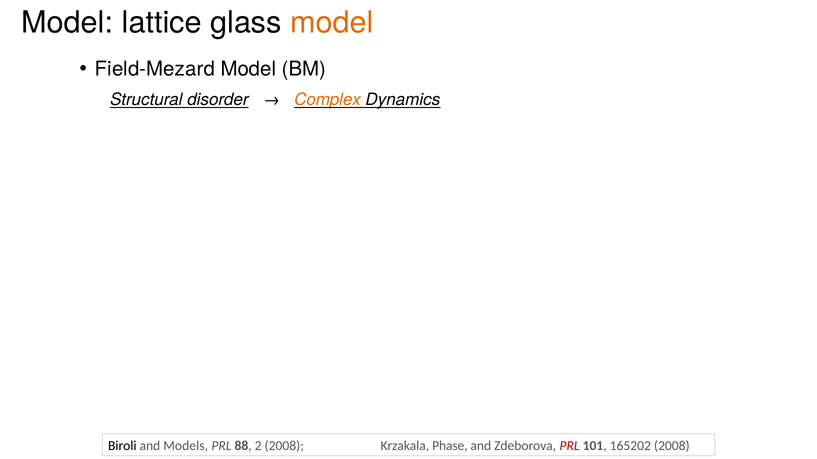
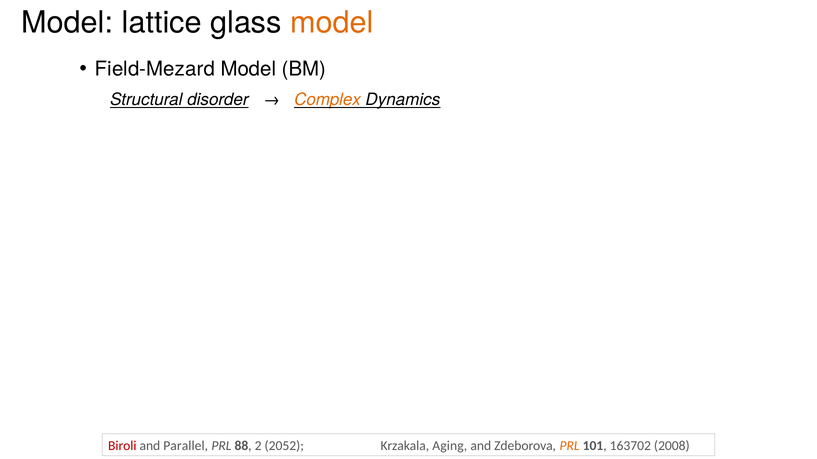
Biroli colour: black -> red
Models: Models -> Parallel
2 2008: 2008 -> 2052
Phase: Phase -> Aging
PRL at (570, 446) colour: red -> orange
165202: 165202 -> 163702
